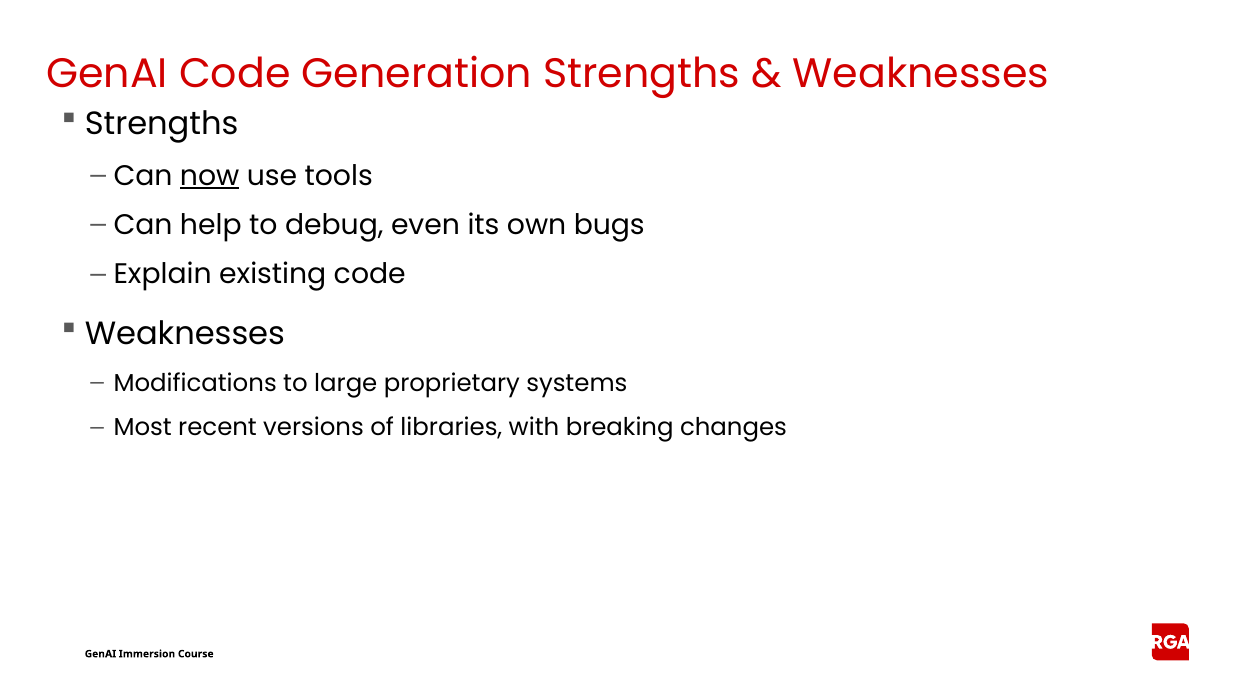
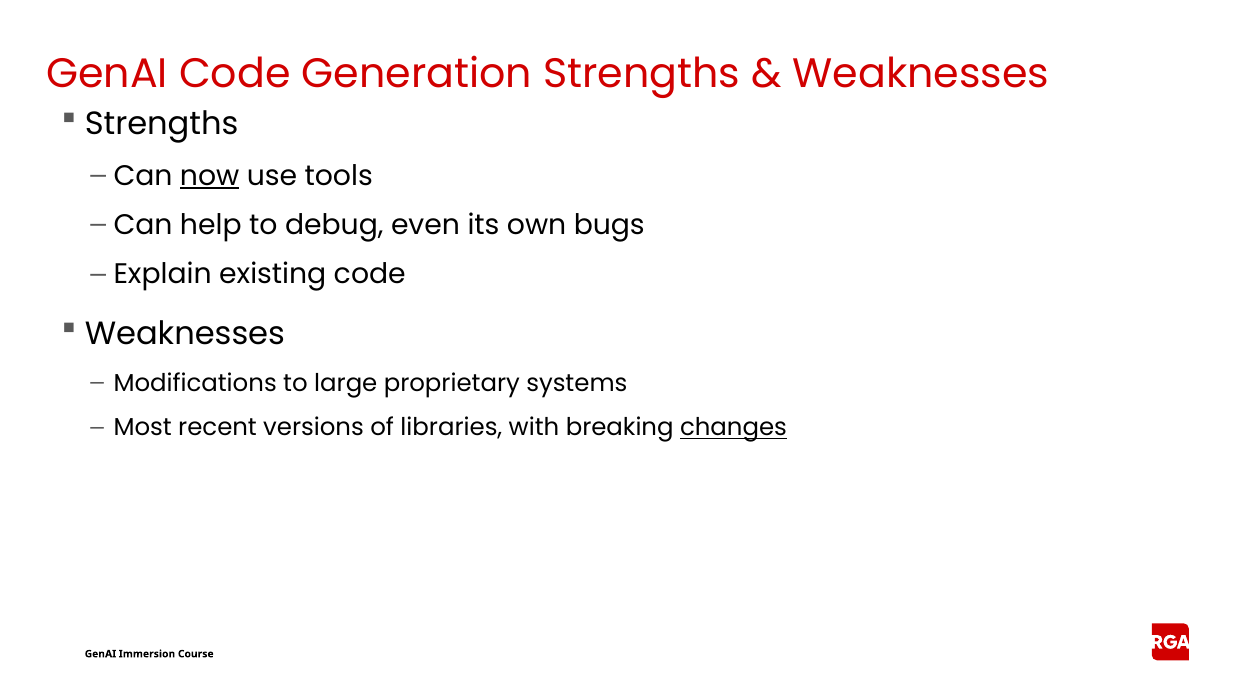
changes underline: none -> present
